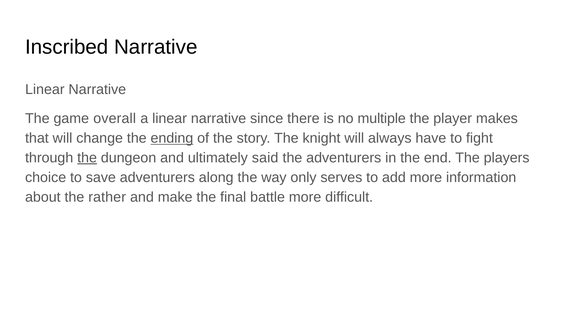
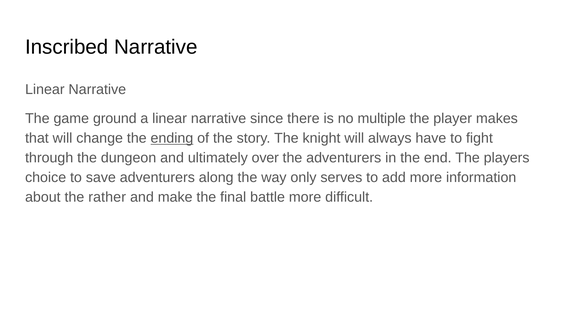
overall: overall -> ground
the at (87, 158) underline: present -> none
said: said -> over
